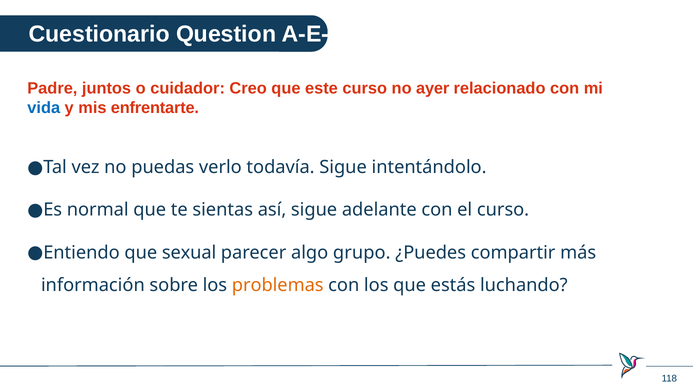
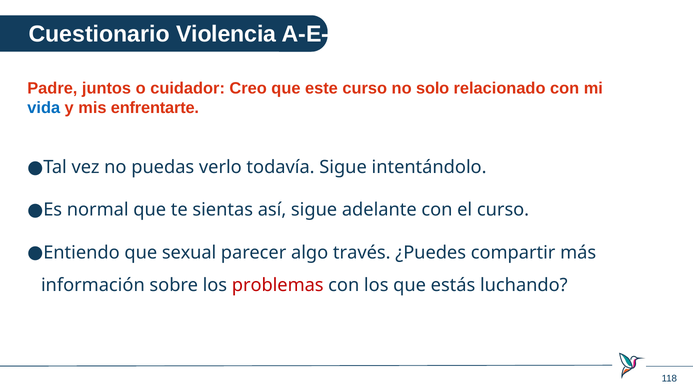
Question: Question -> Violencia
ayer: ayer -> solo
grupo: grupo -> través
problemas colour: orange -> red
